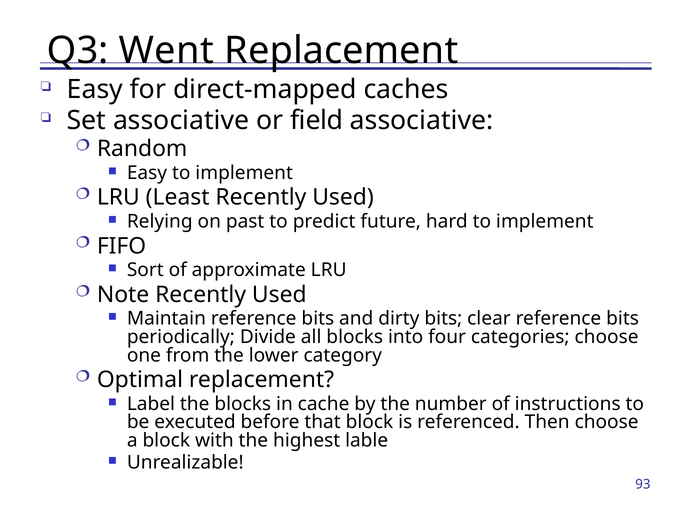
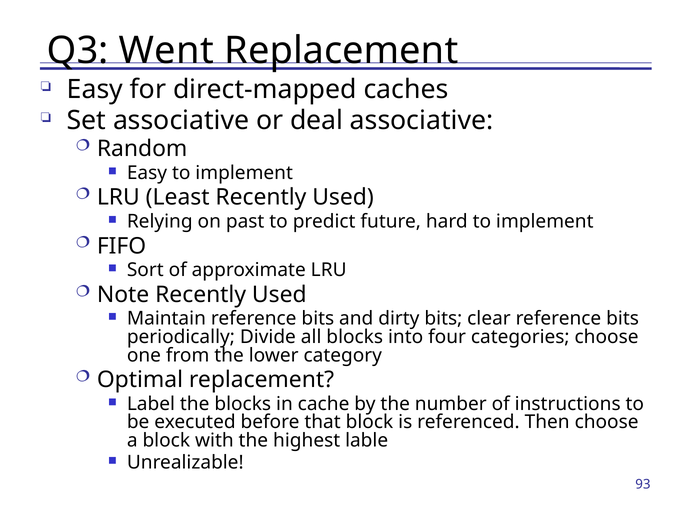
field: field -> deal
